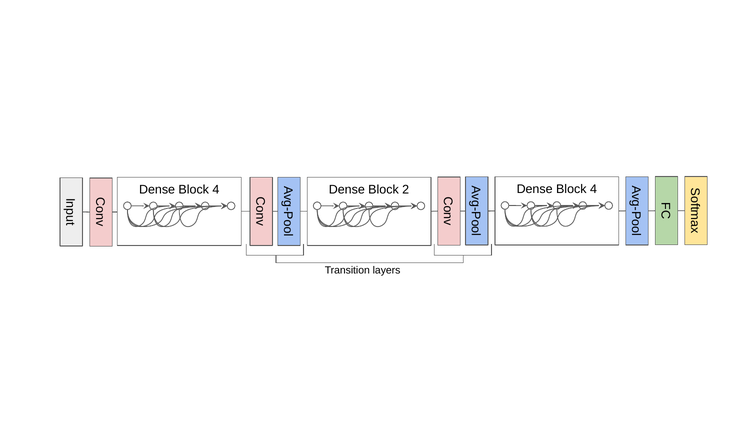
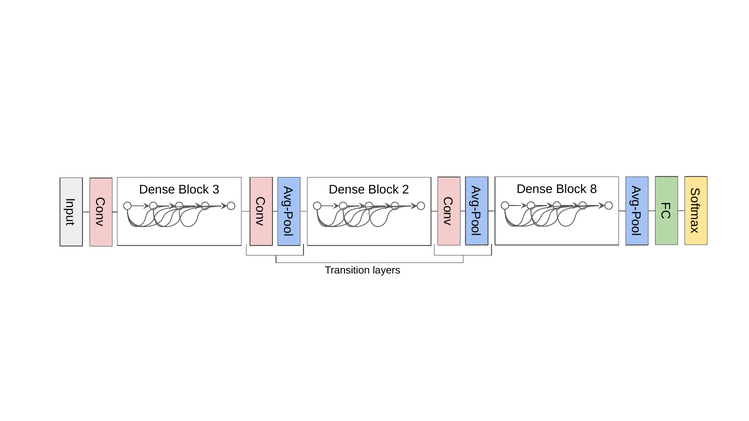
4 at (216, 190): 4 -> 3
2 Dense Block 4: 4 -> 8
